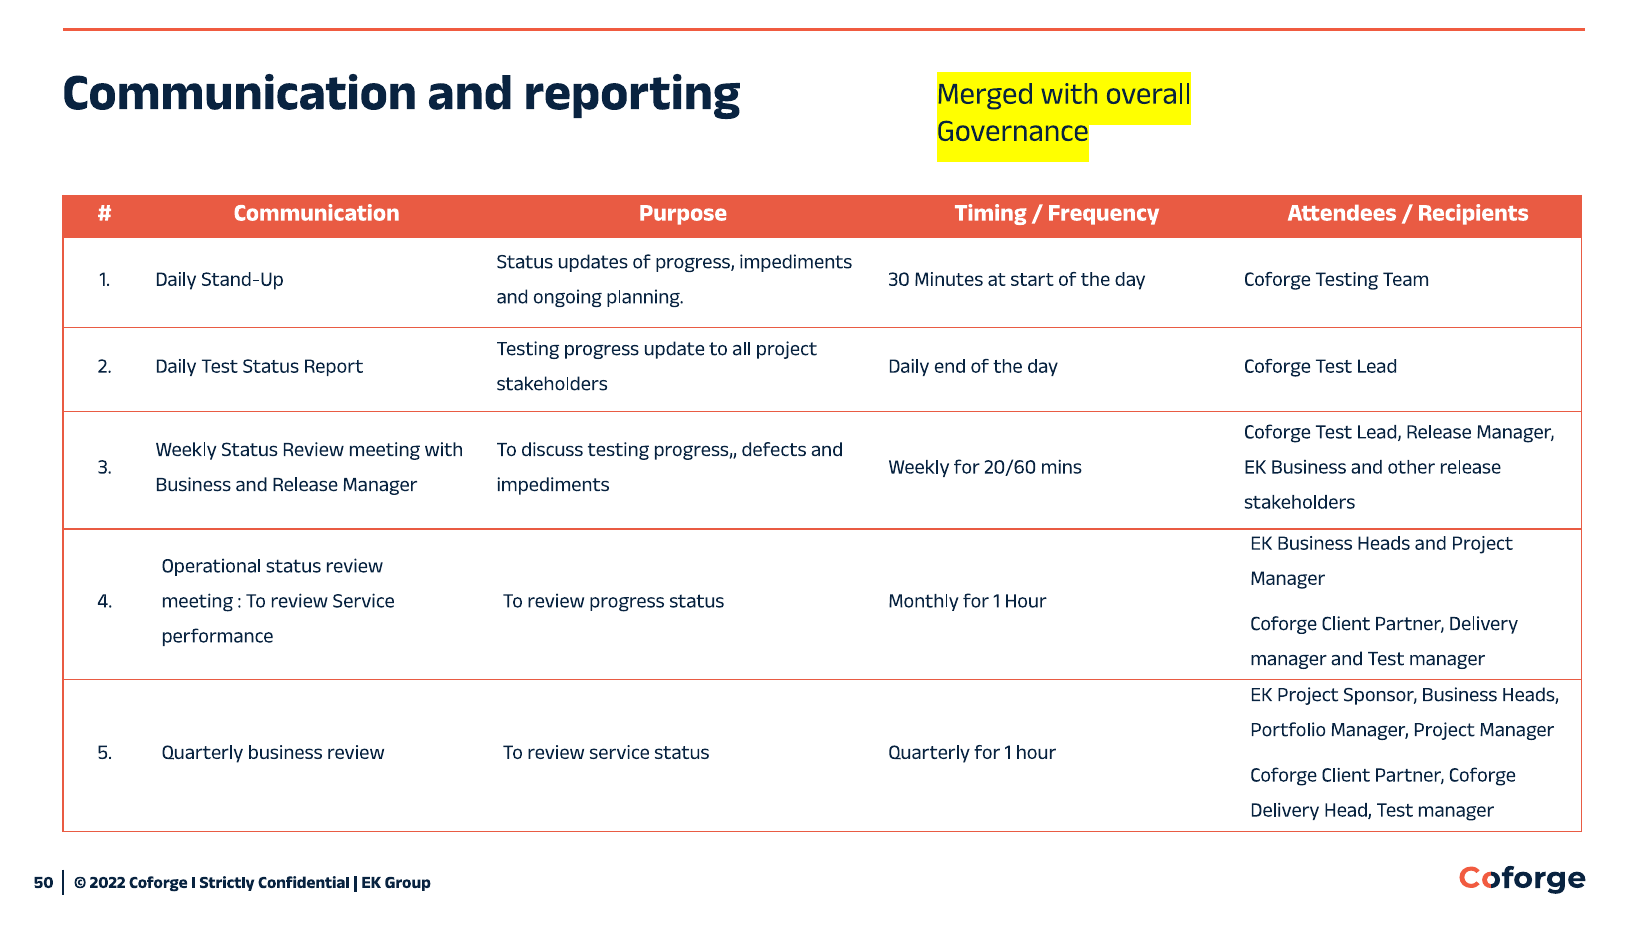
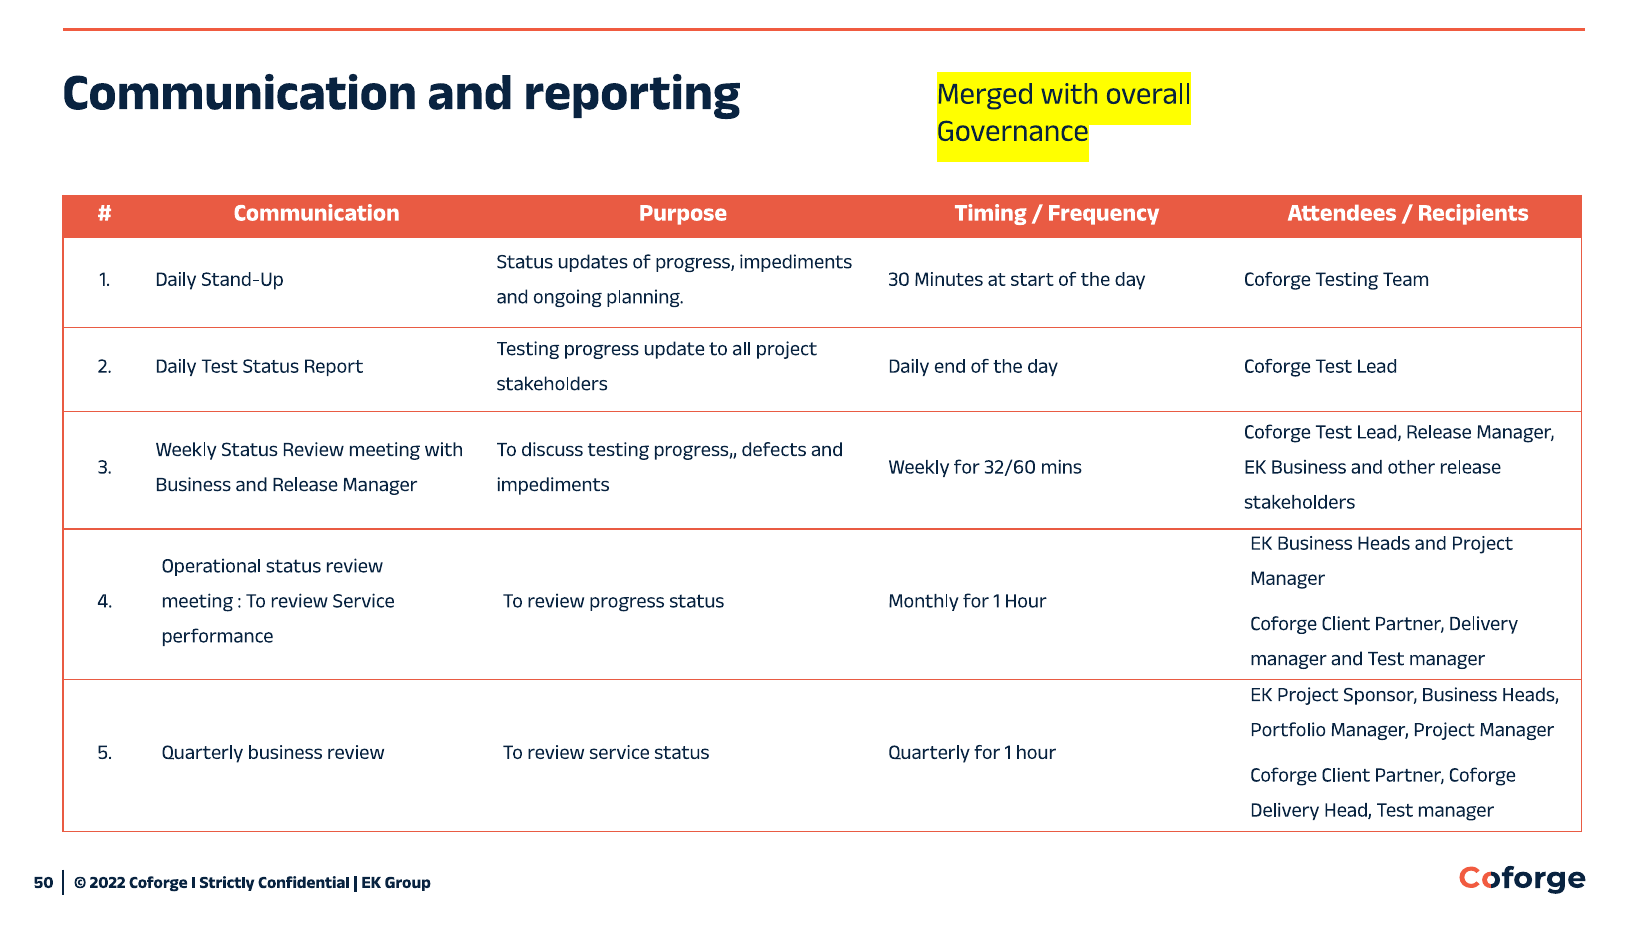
20/60: 20/60 -> 32/60
